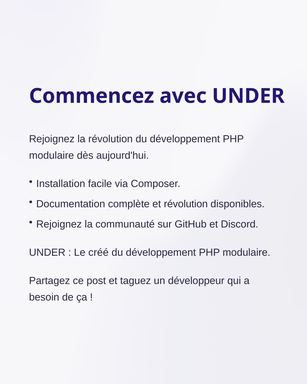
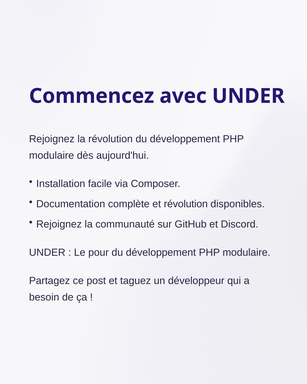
créé: créé -> pour
